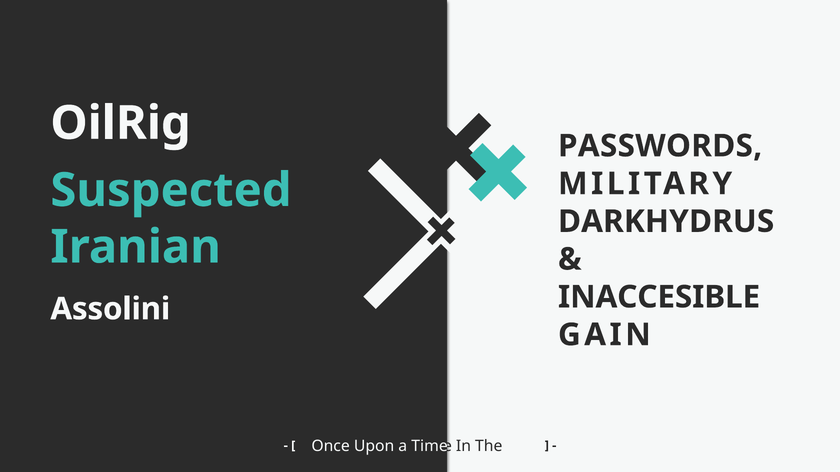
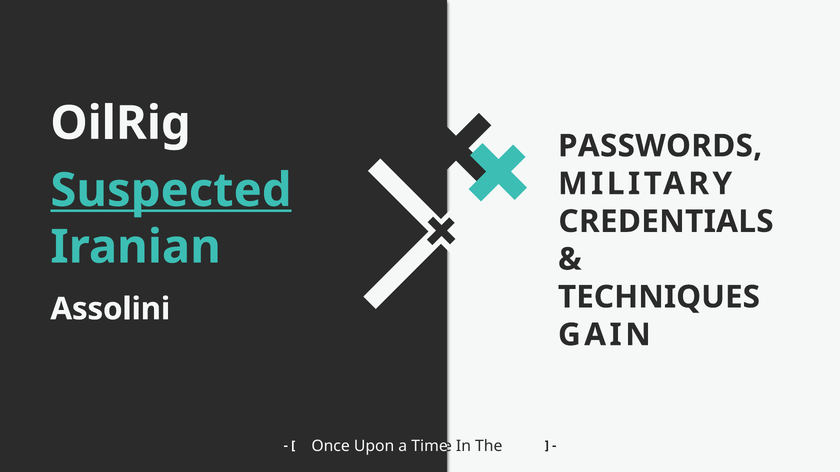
Suspected underline: none -> present
DARKHYDRUS: DARKHYDRUS -> CREDENTIALS
INACCESIBLE: INACCESIBLE -> TECHNIQUES
